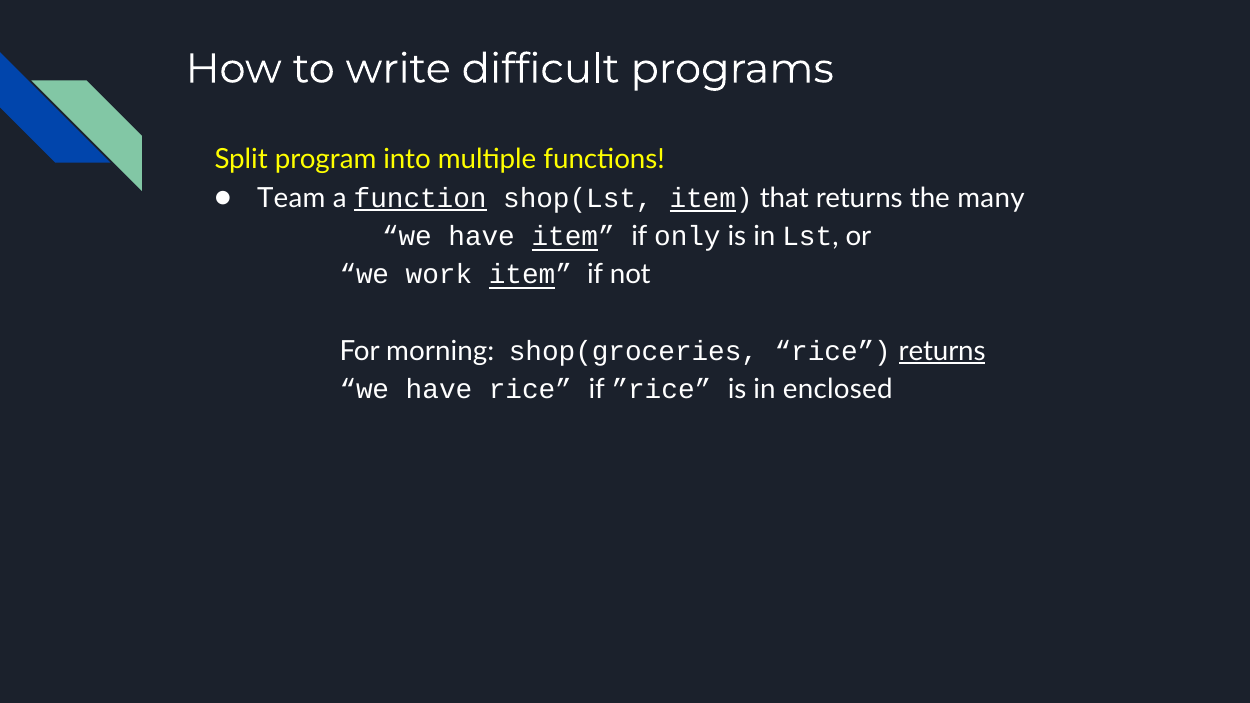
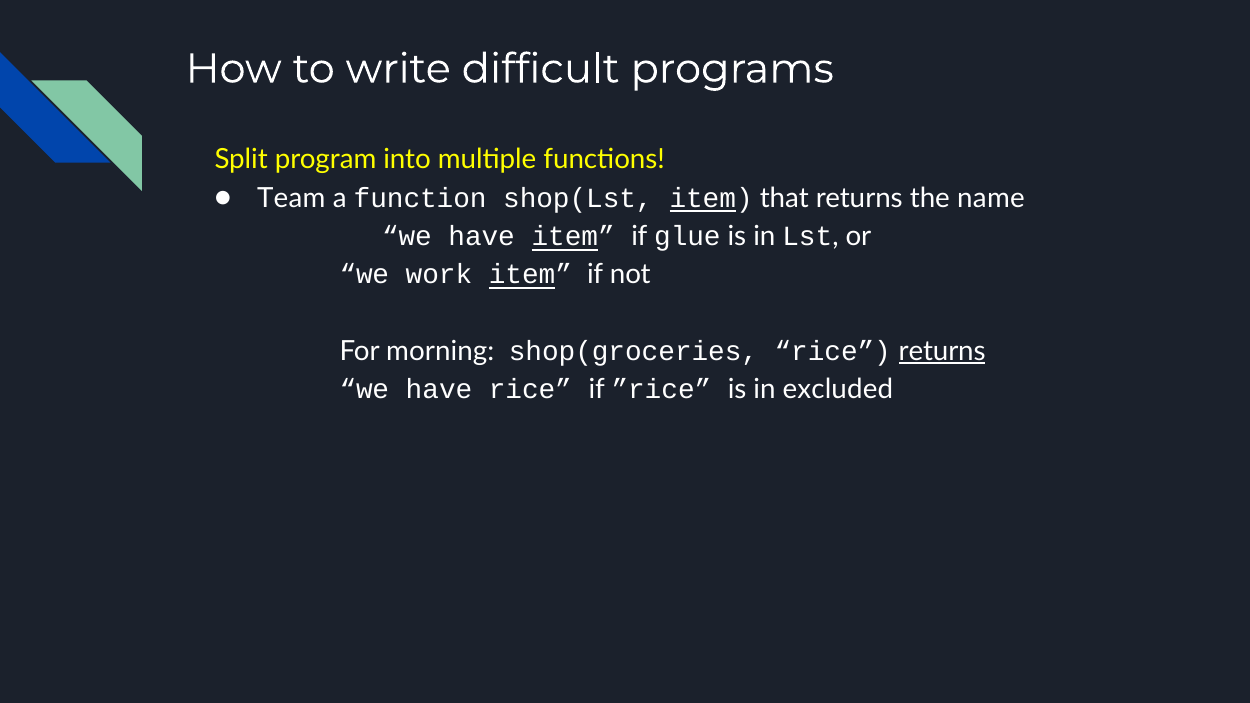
function underline: present -> none
many: many -> name
only: only -> glue
enclosed: enclosed -> excluded
